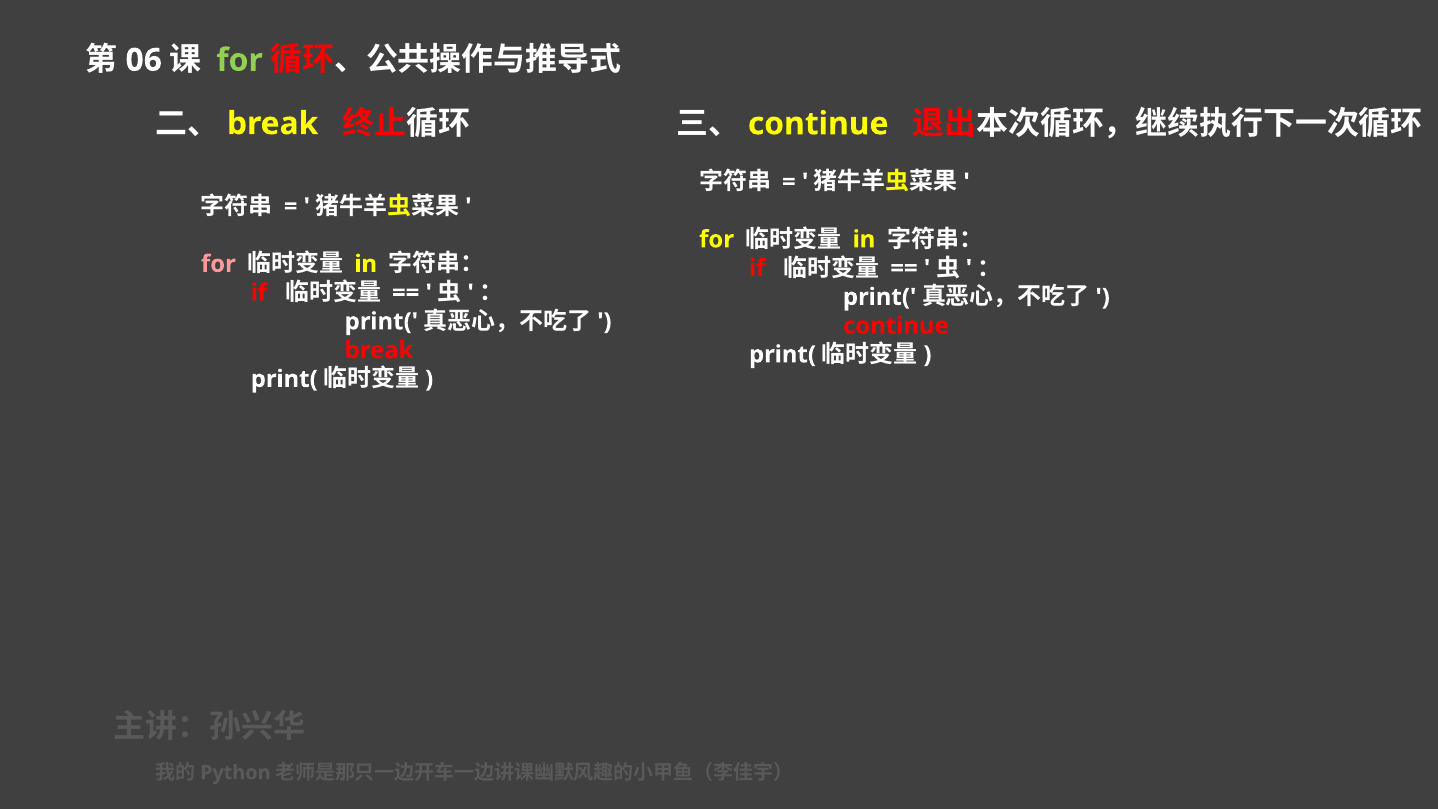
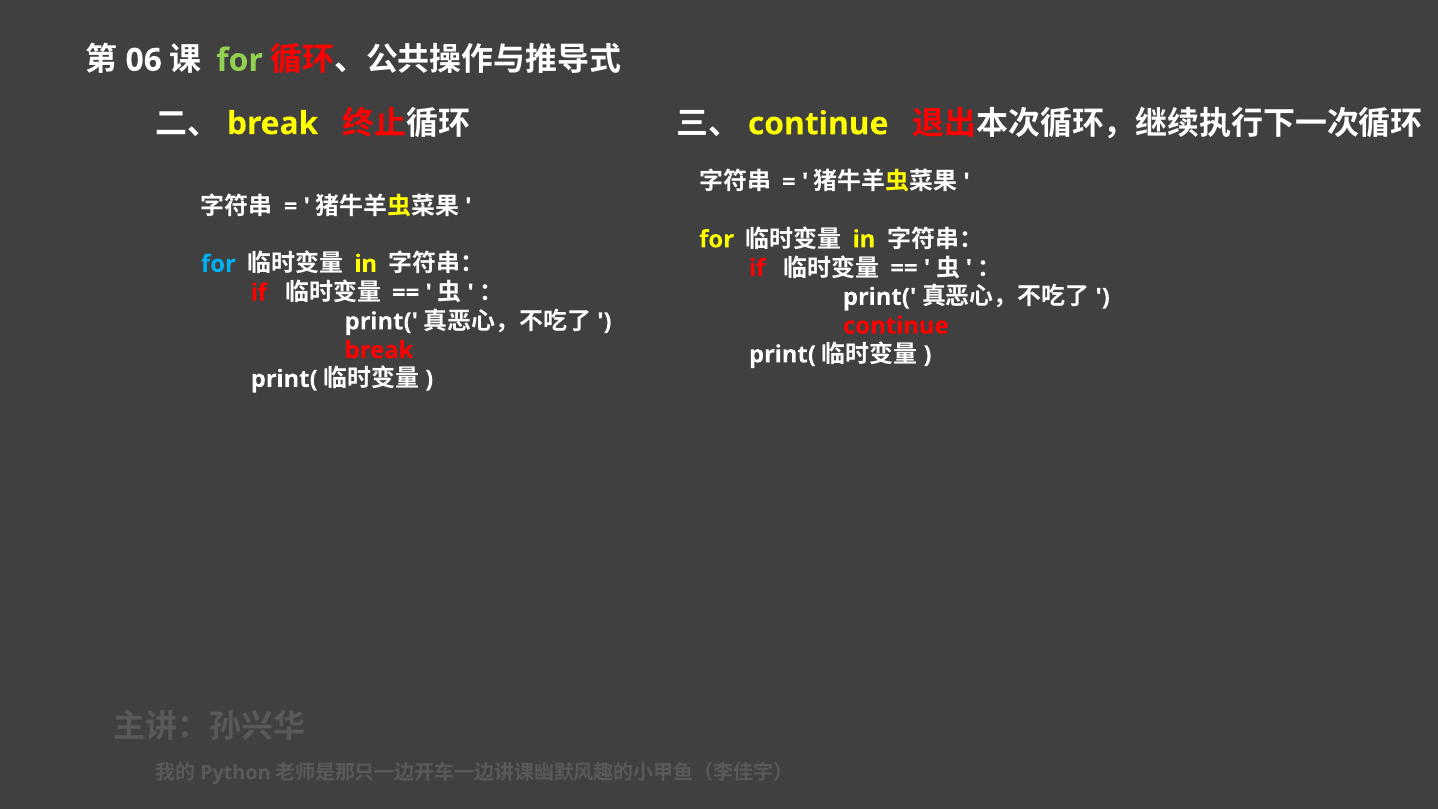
for at (218, 264) colour: pink -> light blue
